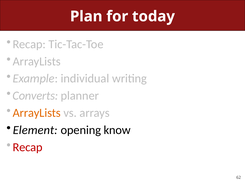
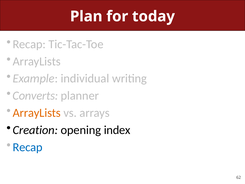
Element: Element -> Creation
know: know -> index
Recap at (28, 147) colour: red -> blue
